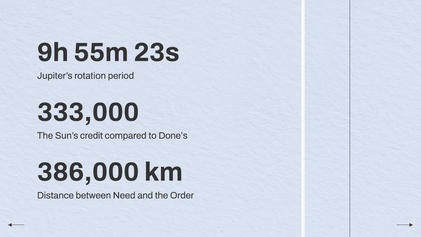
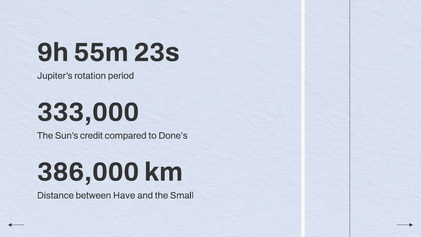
Need: Need -> Have
Order: Order -> Small
